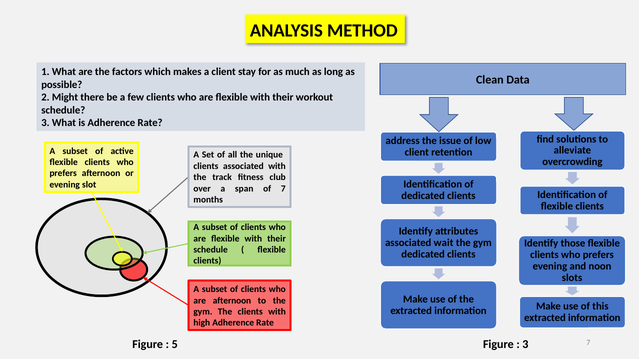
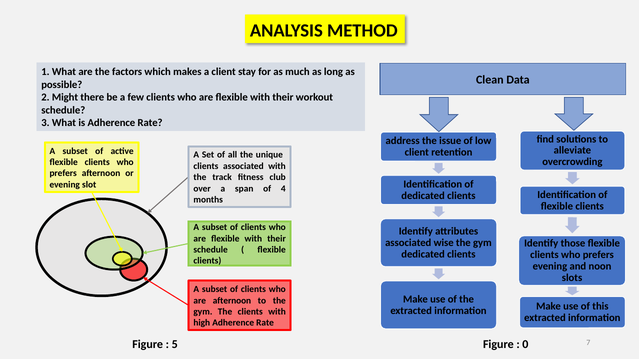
of 7: 7 -> 4
wait: wait -> wise
3 at (525, 345): 3 -> 0
